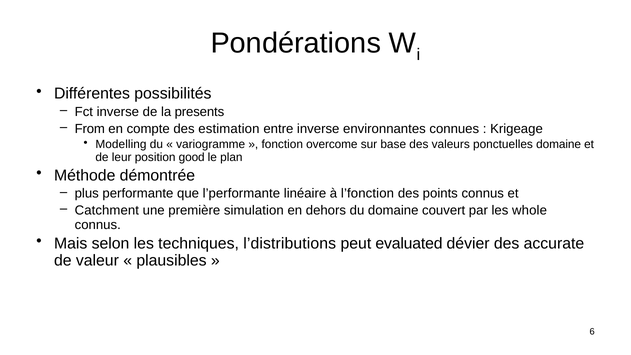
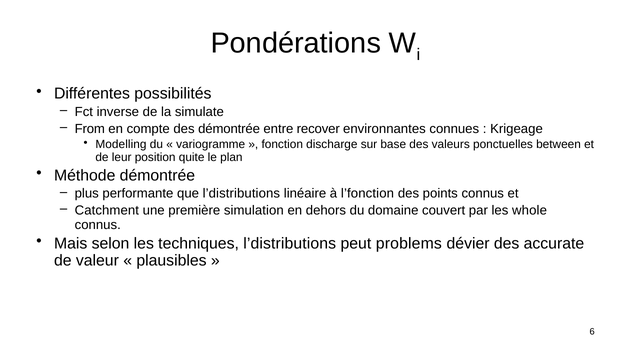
presents: presents -> simulate
des estimation: estimation -> démontrée
entre inverse: inverse -> recover
overcome: overcome -> discharge
ponctuelles domaine: domaine -> between
good: good -> quite
que l’performante: l’performante -> l’distributions
evaluated: evaluated -> problems
